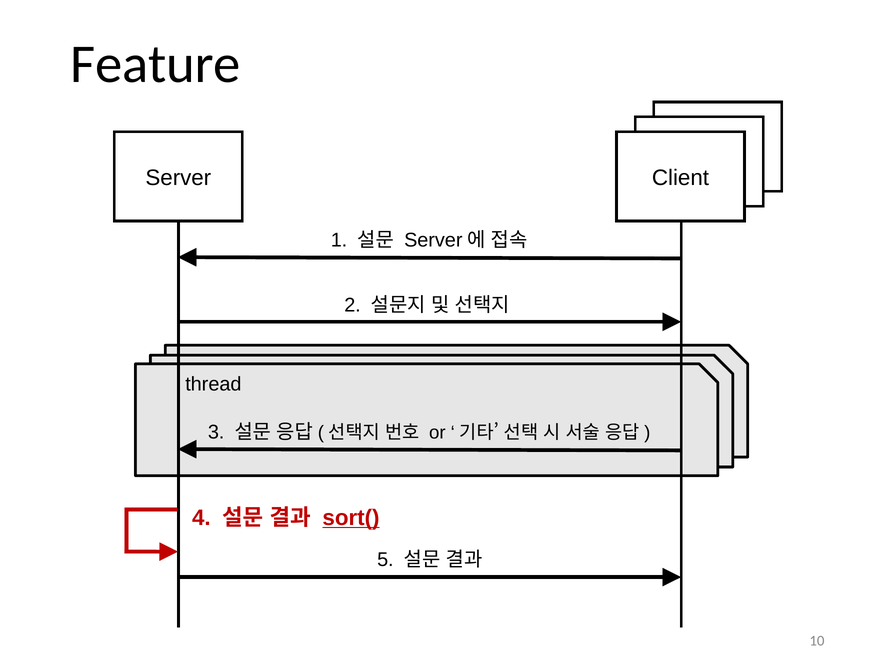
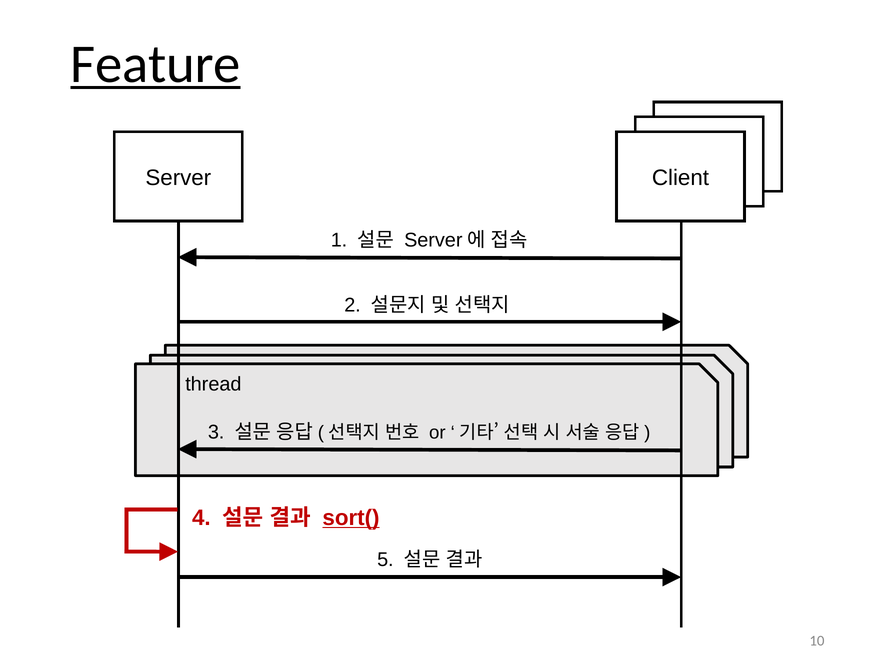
Feature underline: none -> present
